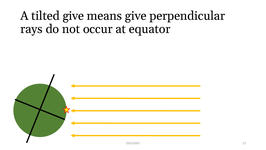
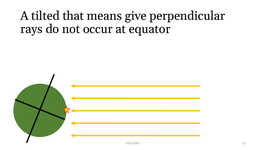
tilted give: give -> that
